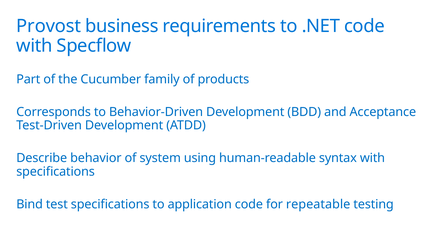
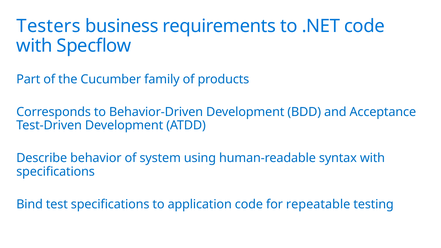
Provost: Provost -> Testers
